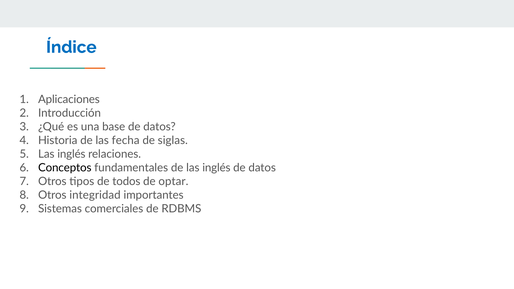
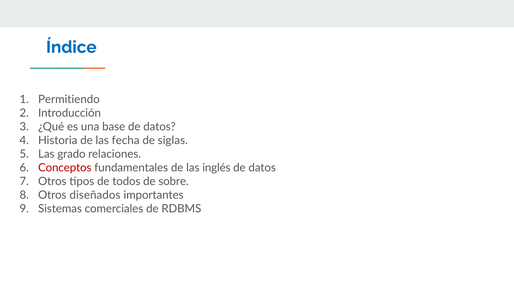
Aplicaciones: Aplicaciones -> Permitiendo
inglés at (71, 154): inglés -> grado
Conceptos colour: black -> red
optar: optar -> sobre
integridad: integridad -> diseñados
